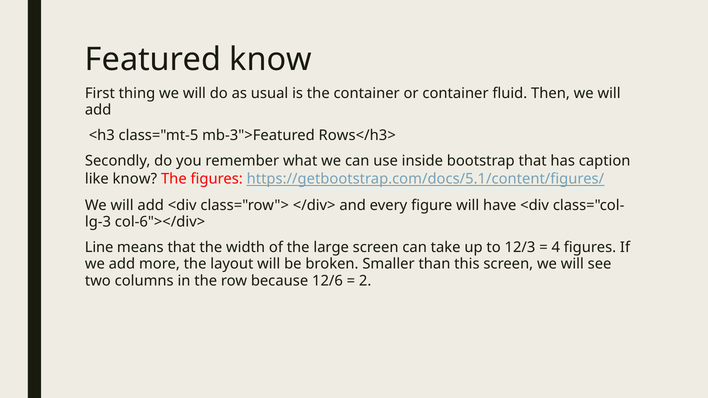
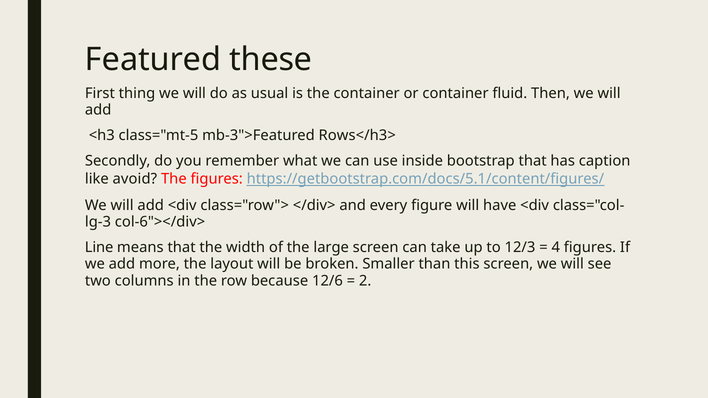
Featured know: know -> these
like know: know -> avoid
